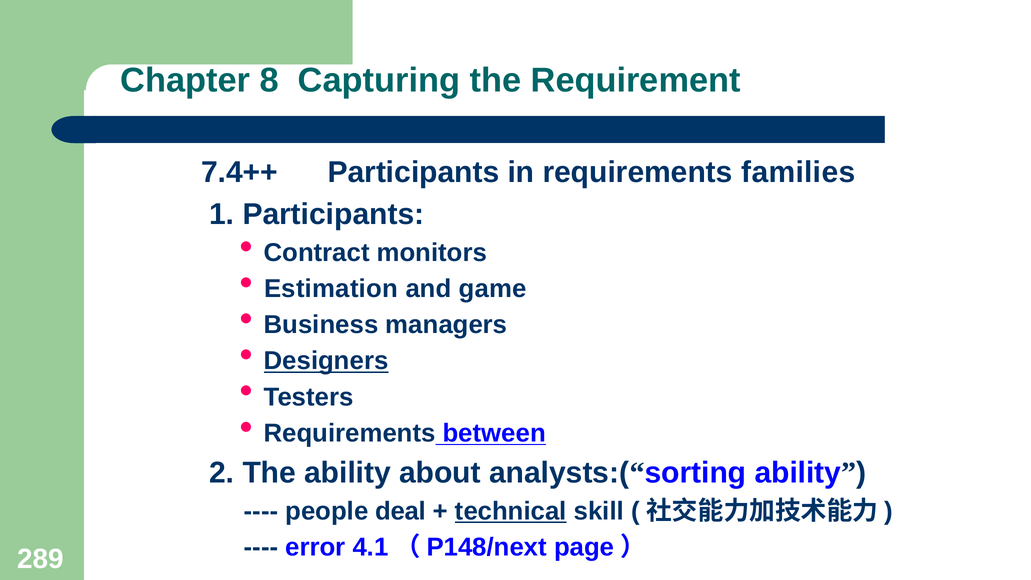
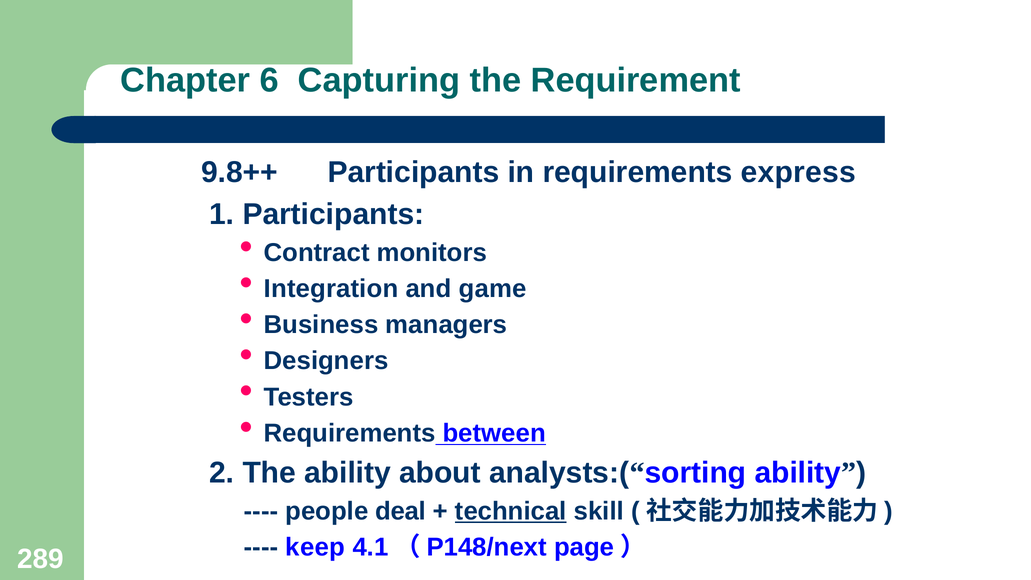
8: 8 -> 6
7.4++: 7.4++ -> 9.8++
families: families -> express
Estimation: Estimation -> Integration
Designers underline: present -> none
error: error -> keep
